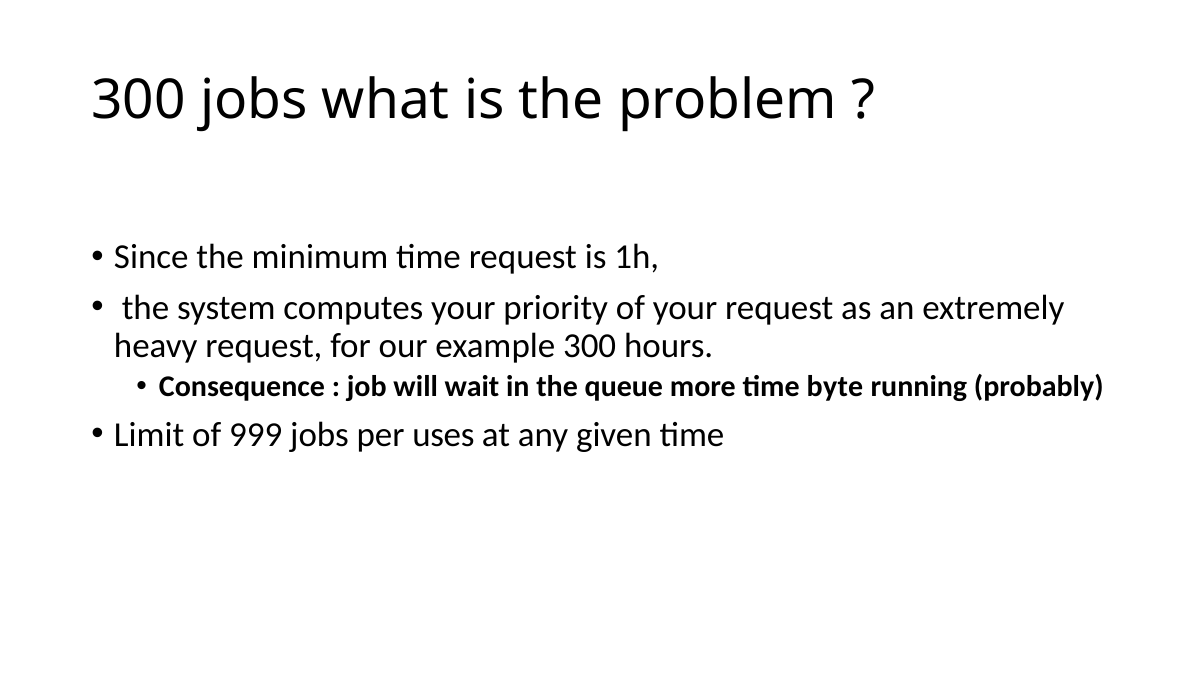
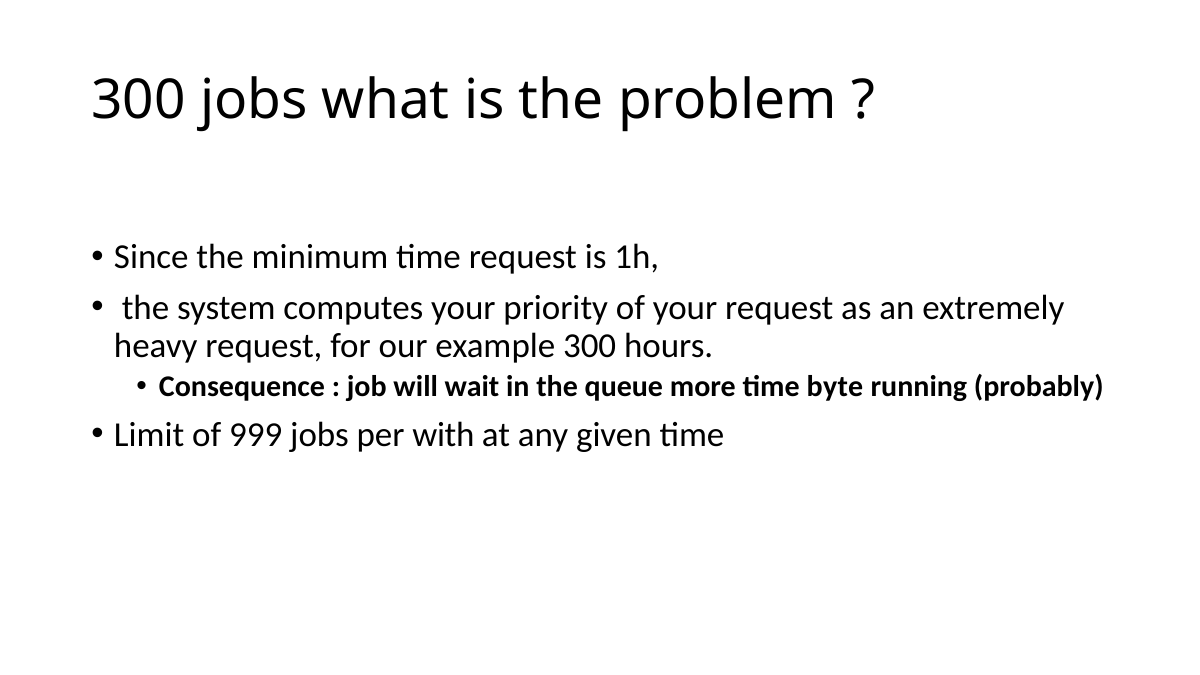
uses: uses -> with
